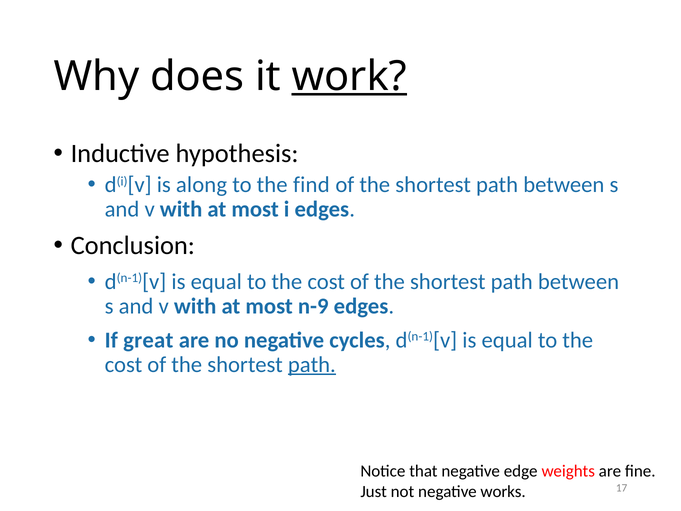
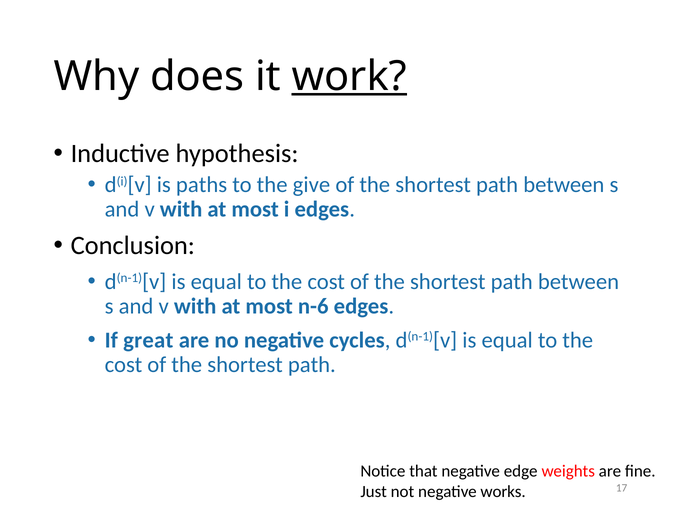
along: along -> paths
find: find -> give
n-9: n-9 -> n-6
path at (312, 364) underline: present -> none
